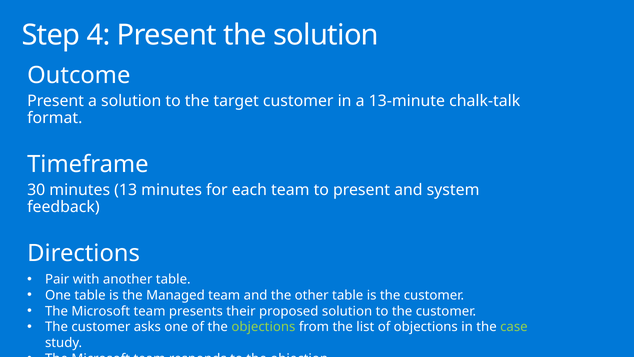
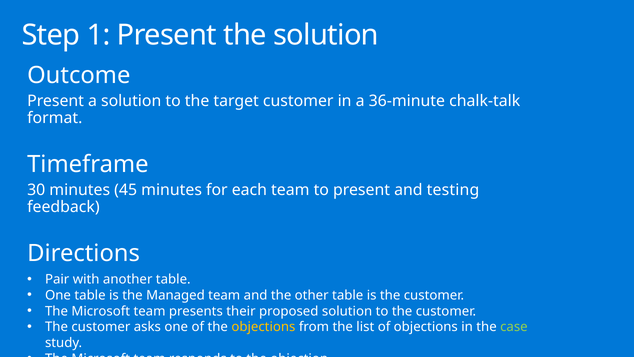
4: 4 -> 1
13-minute: 13-minute -> 36-minute
13: 13 -> 45
system: system -> testing
objections at (263, 327) colour: light green -> yellow
